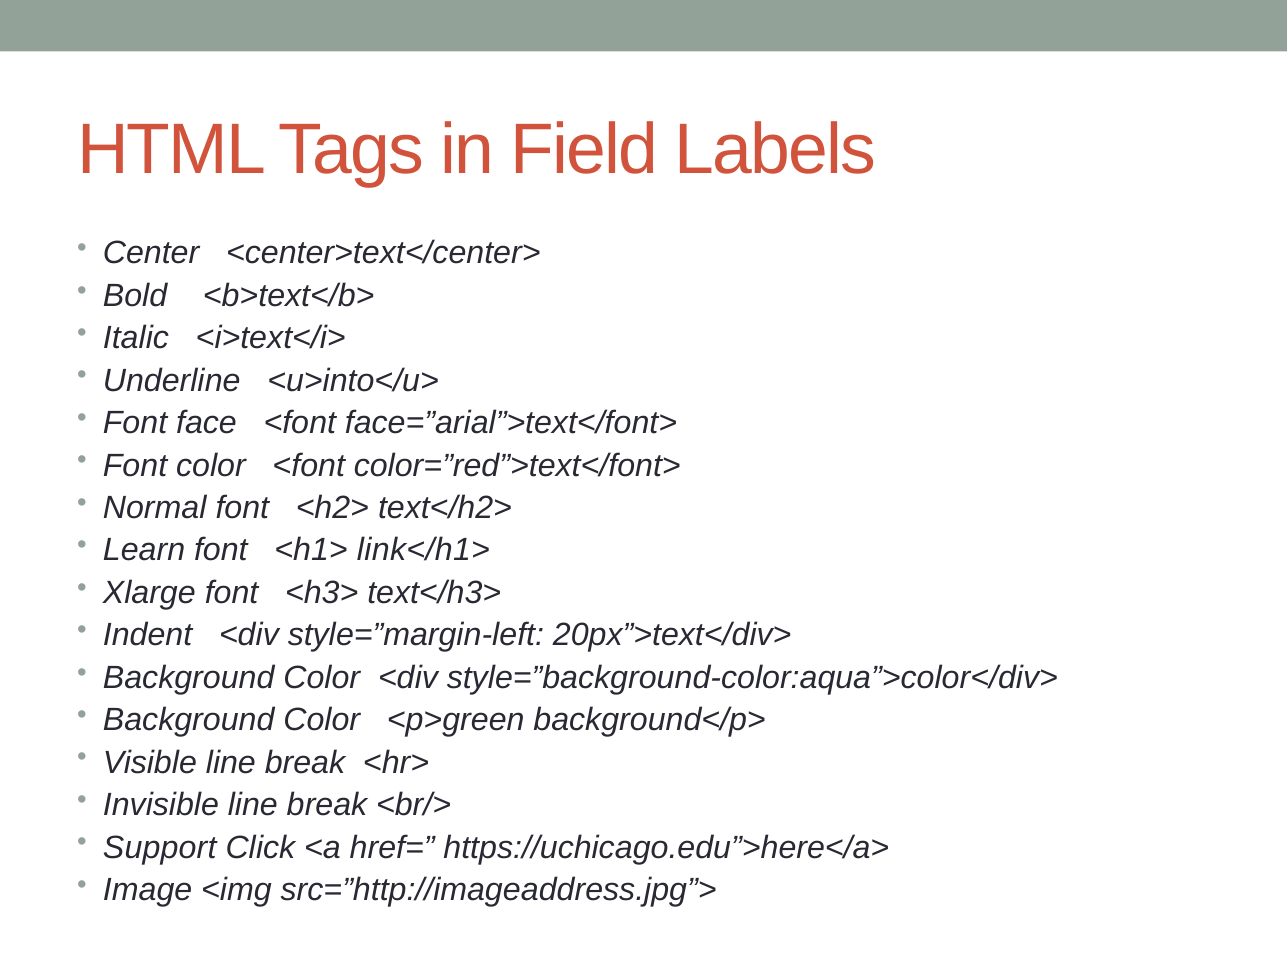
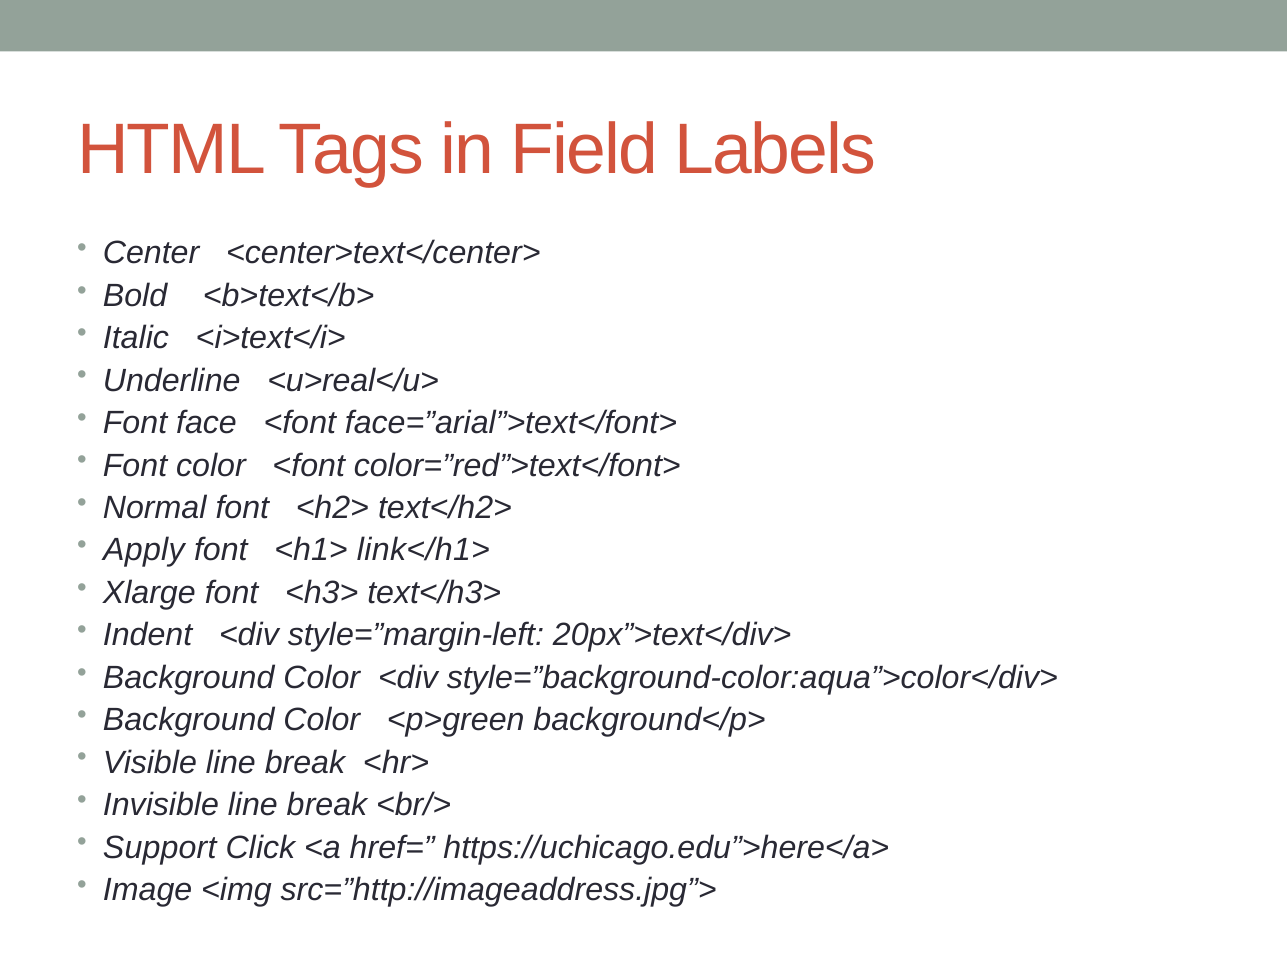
<u>into</u>: <u>into</u> -> <u>real</u>
Learn: Learn -> Apply
